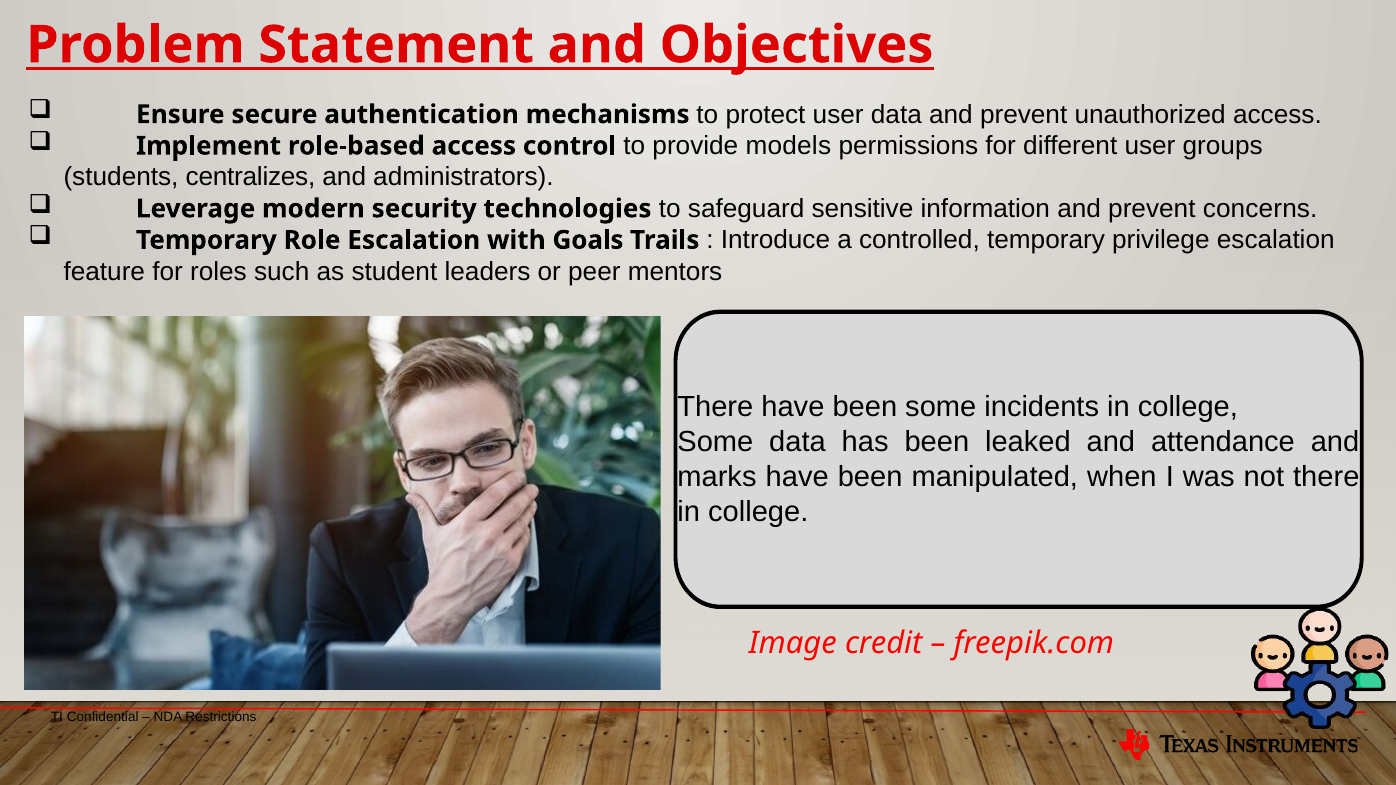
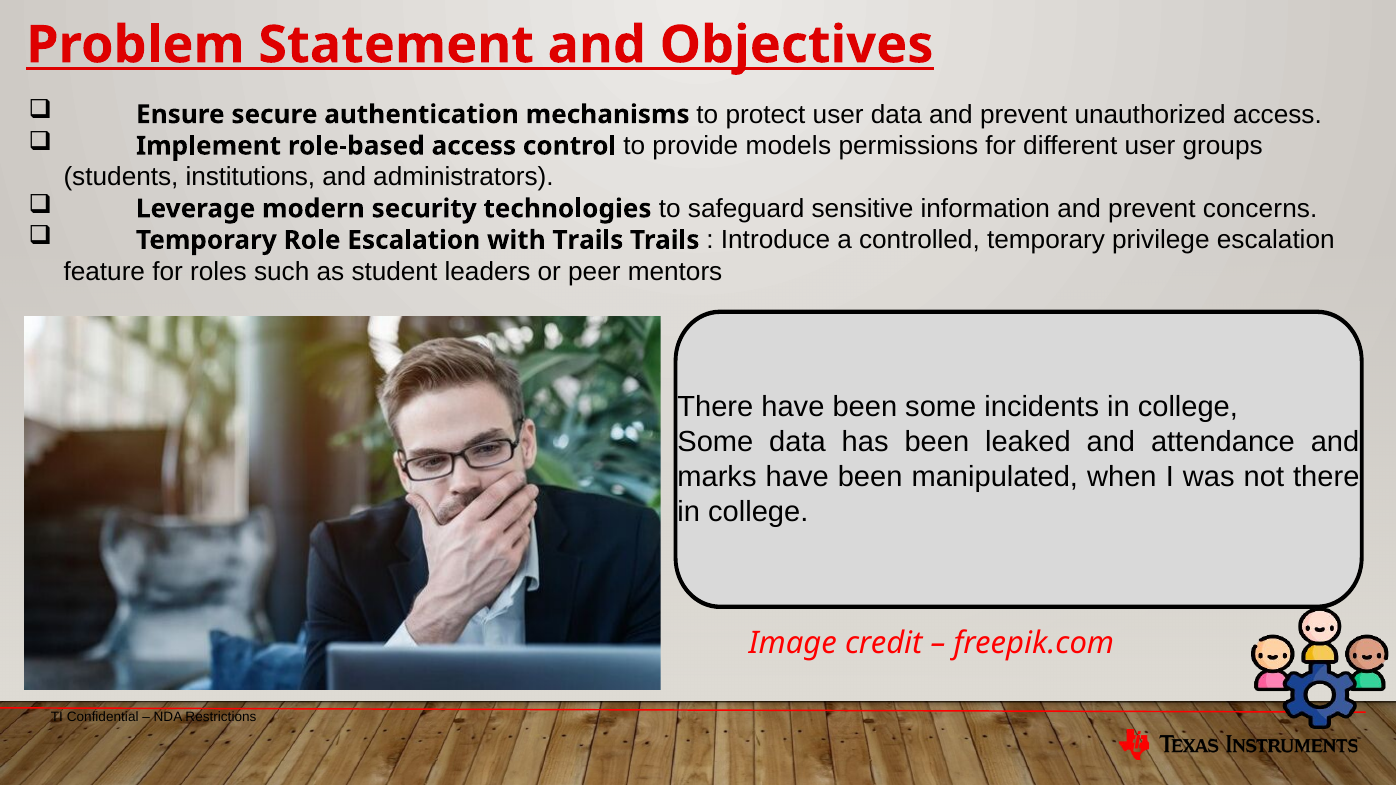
centralizes: centralizes -> institutions
with Goals: Goals -> Trails
